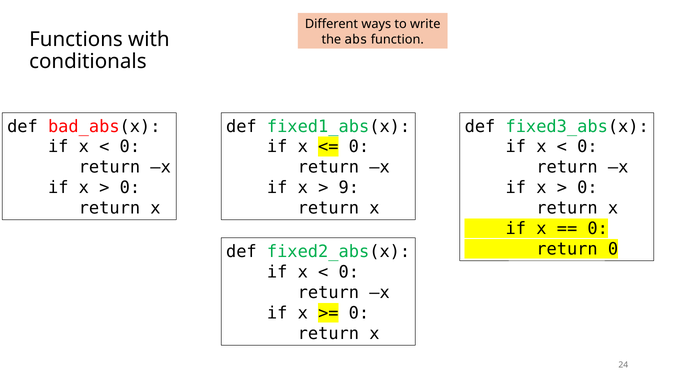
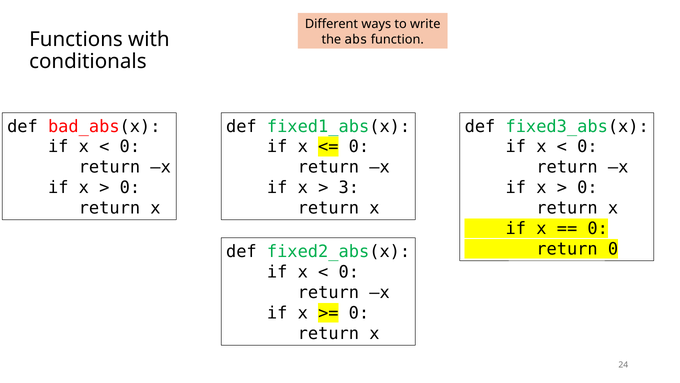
9: 9 -> 3
